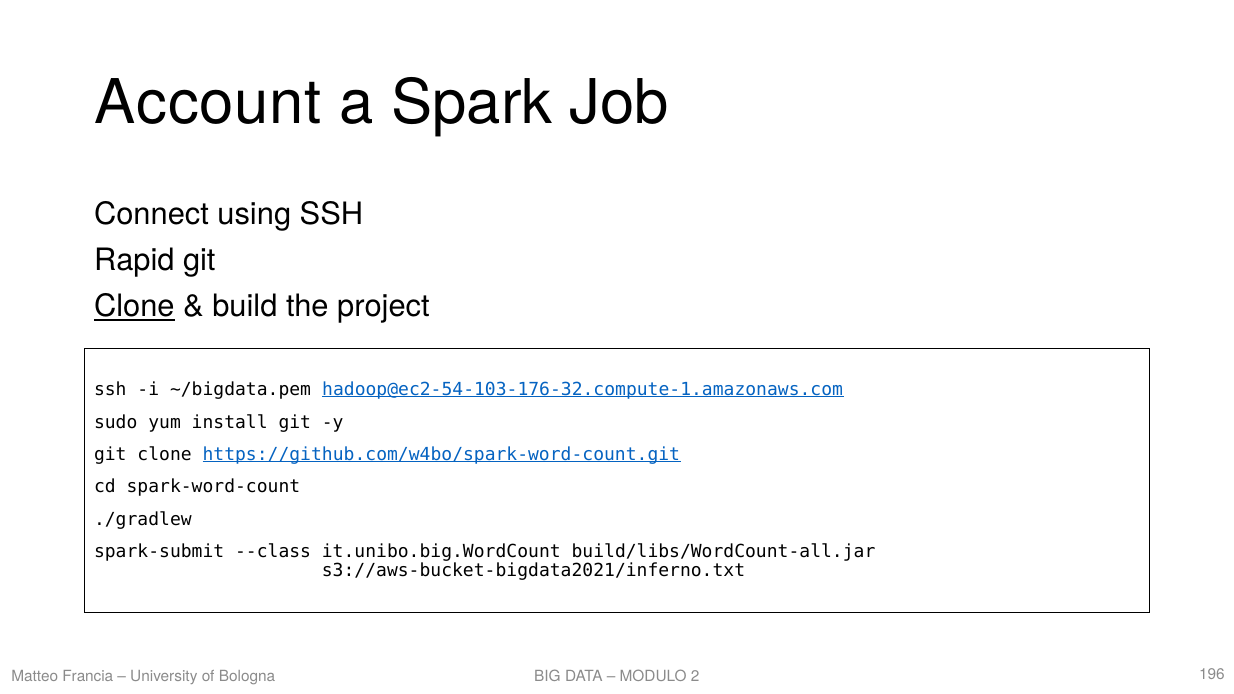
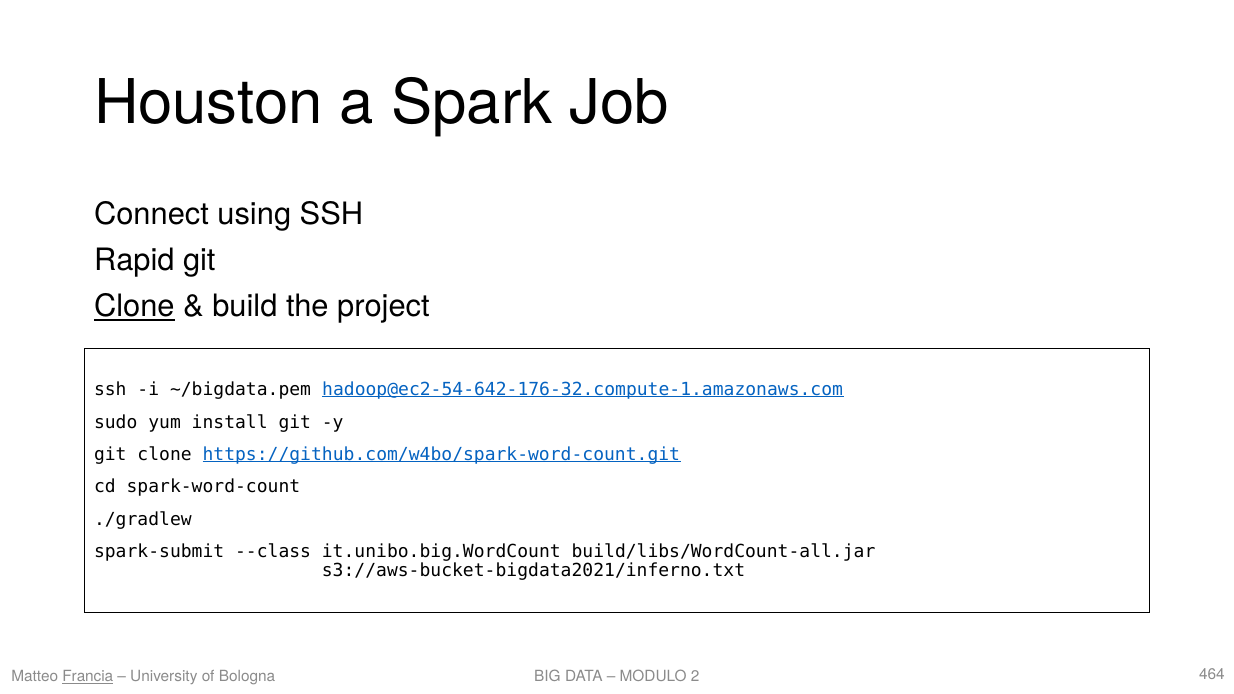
Account: Account -> Houston
hadoop@ec2-54-103-176-32.compute-1.amazonaws.com: hadoop@ec2-54-103-176-32.compute-1.amazonaws.com -> hadoop@ec2-54-642-176-32.compute-1.amazonaws.com
Francia underline: none -> present
196: 196 -> 464
